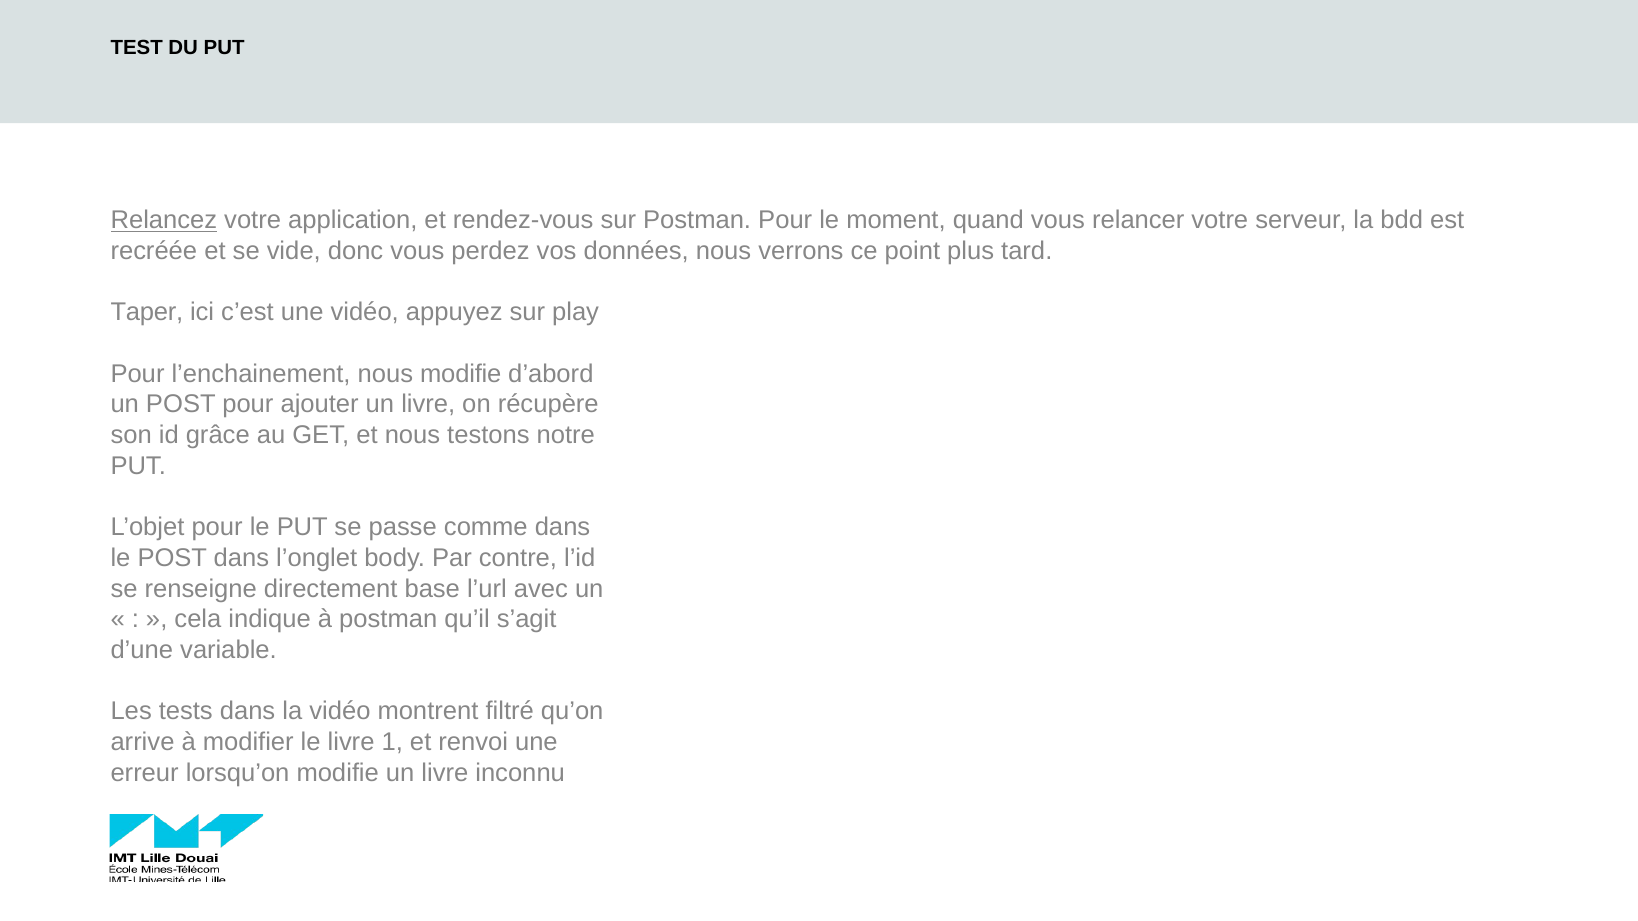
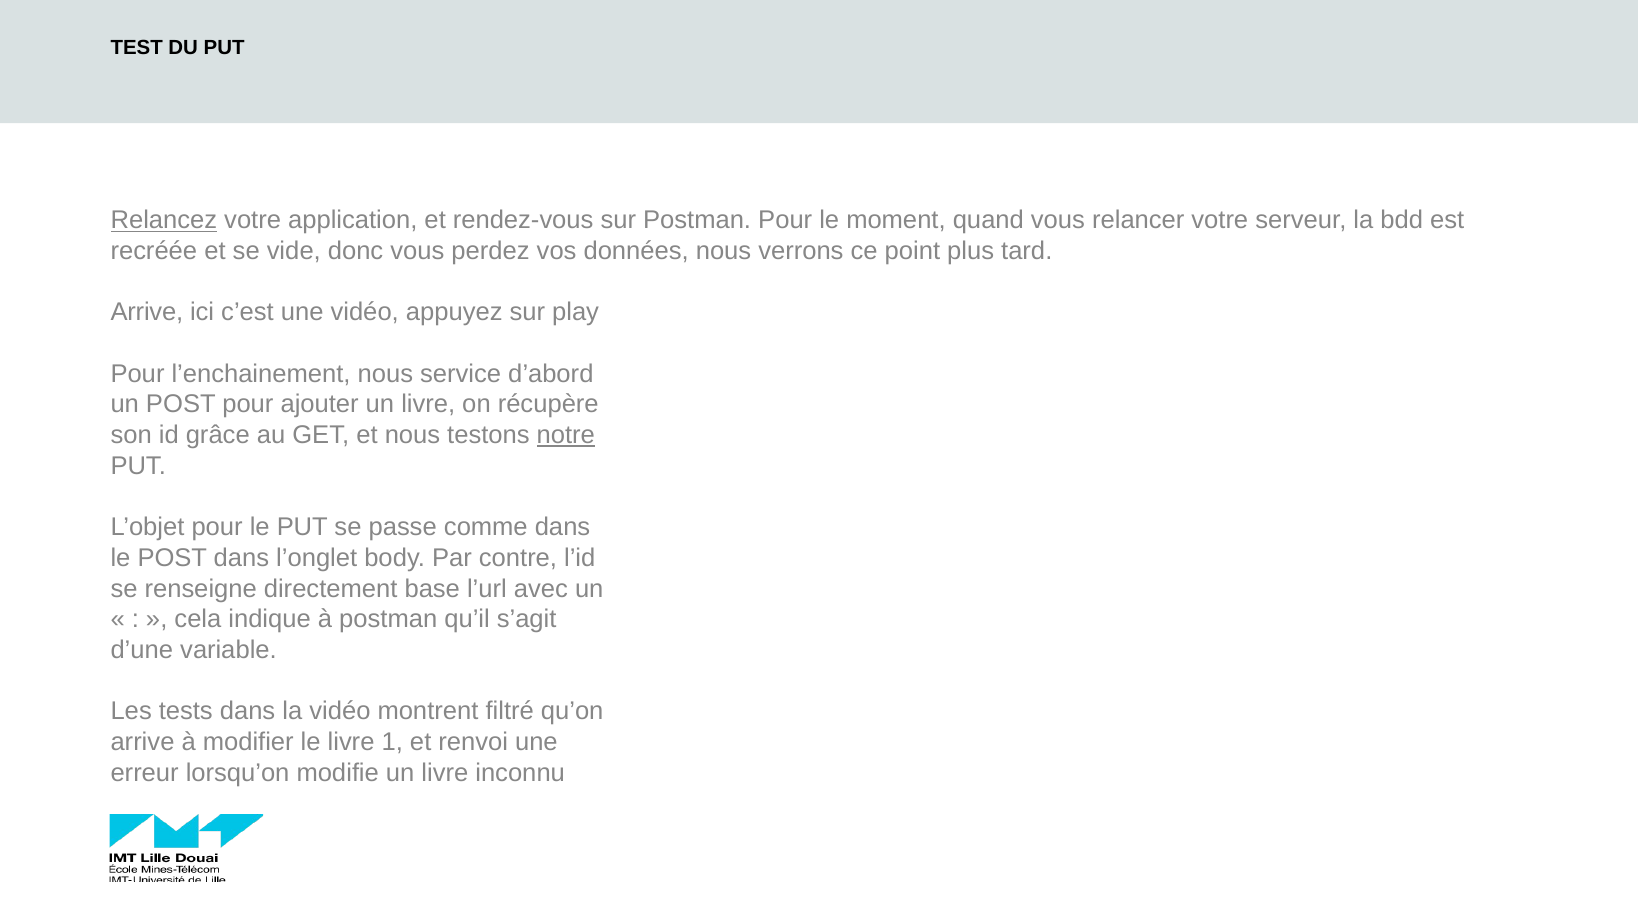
Taper at (147, 313): Taper -> Arrive
nous modifie: modifie -> service
notre underline: none -> present
